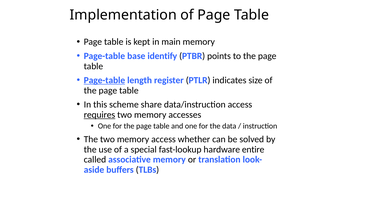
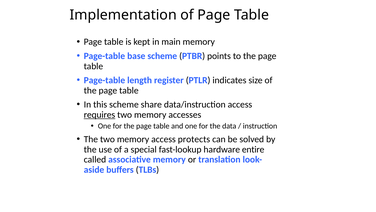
base identify: identify -> scheme
Page-table at (104, 80) underline: present -> none
whether: whether -> protects
